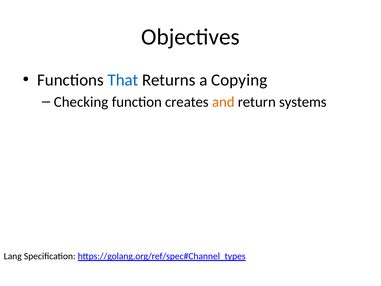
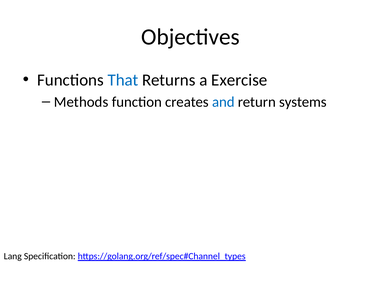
Copying: Copying -> Exercise
Checking: Checking -> Methods
and colour: orange -> blue
